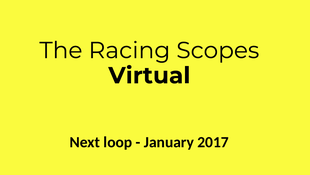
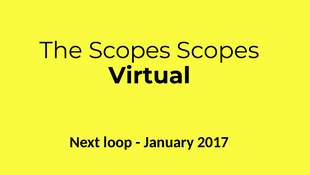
The Racing: Racing -> Scopes
